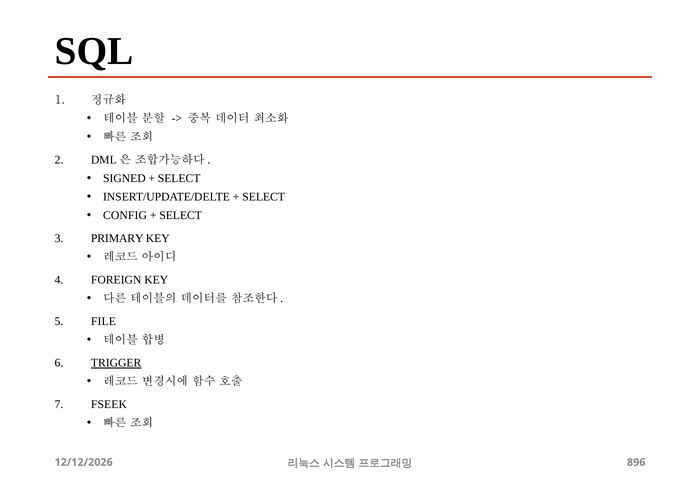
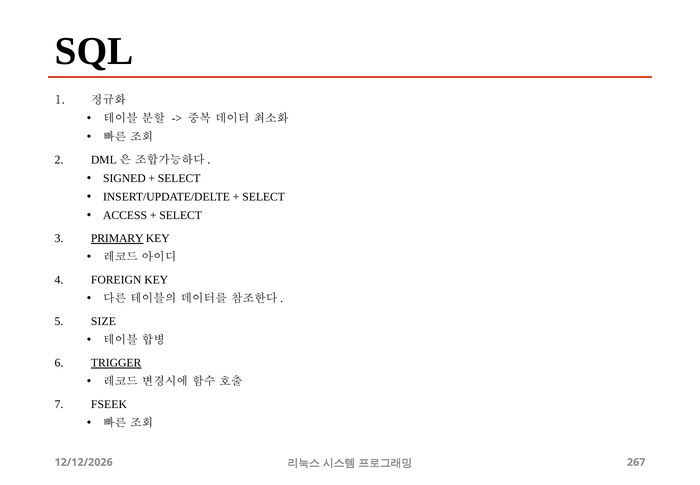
CONFIG: CONFIG -> ACCESS
PRIMARY underline: none -> present
FILE: FILE -> SIZE
896: 896 -> 267
